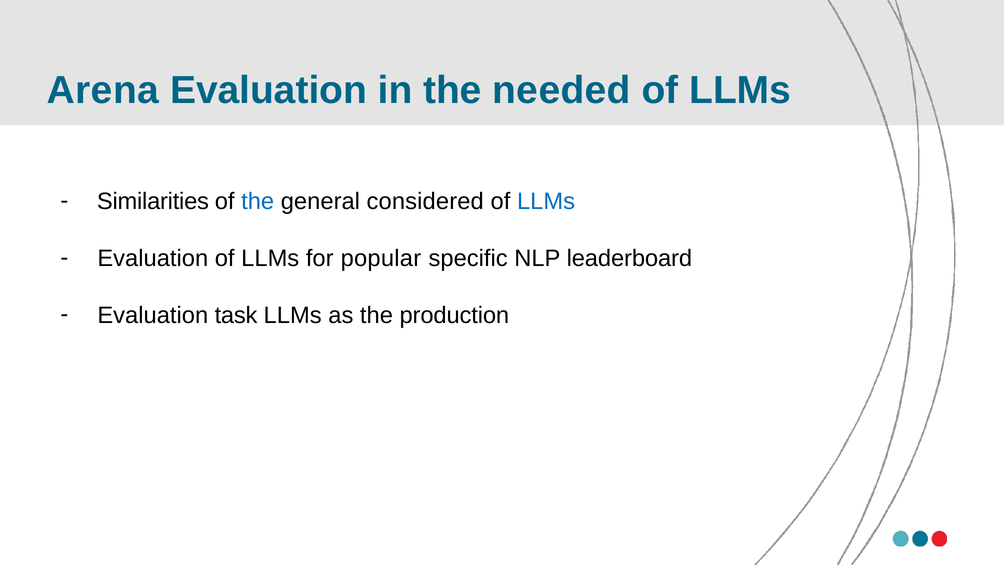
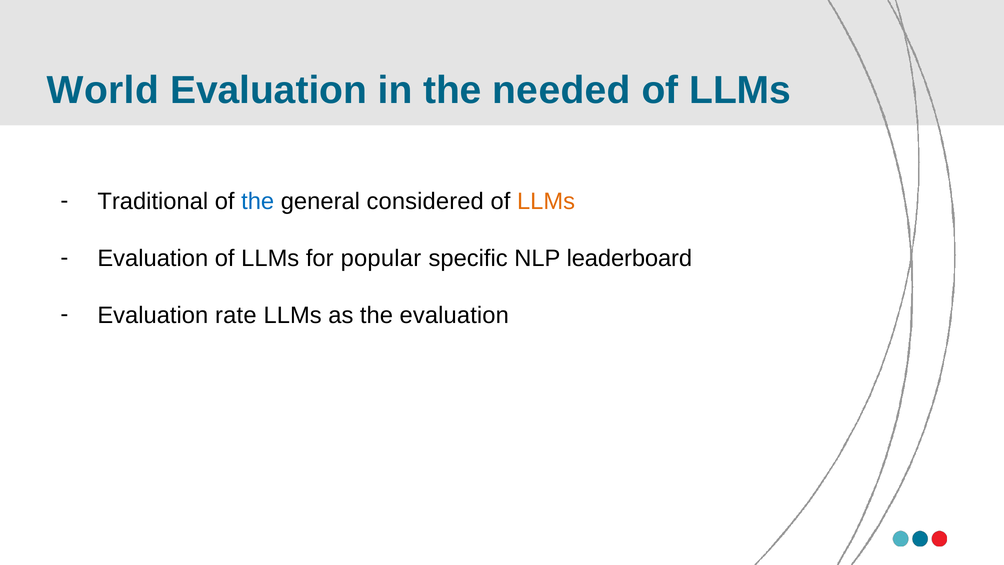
Arena: Arena -> World
Similarities: Similarities -> Traditional
LLMs at (546, 201) colour: blue -> orange
task: task -> rate
the production: production -> evaluation
